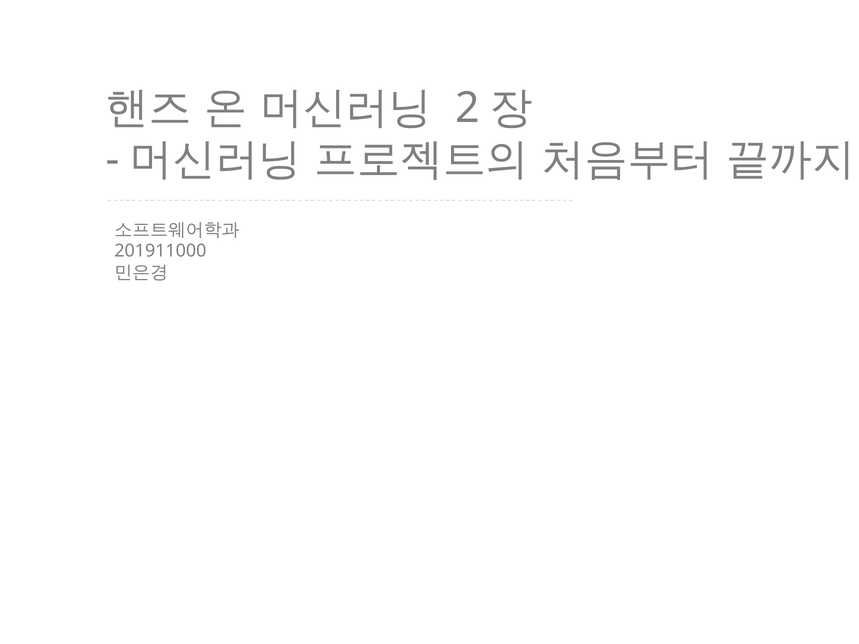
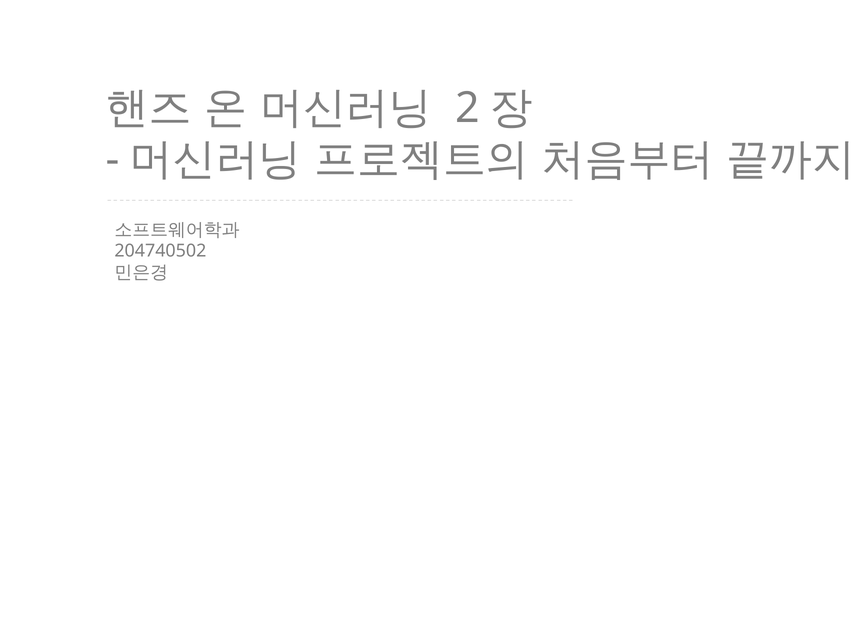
201911000: 201911000 -> 204740502
